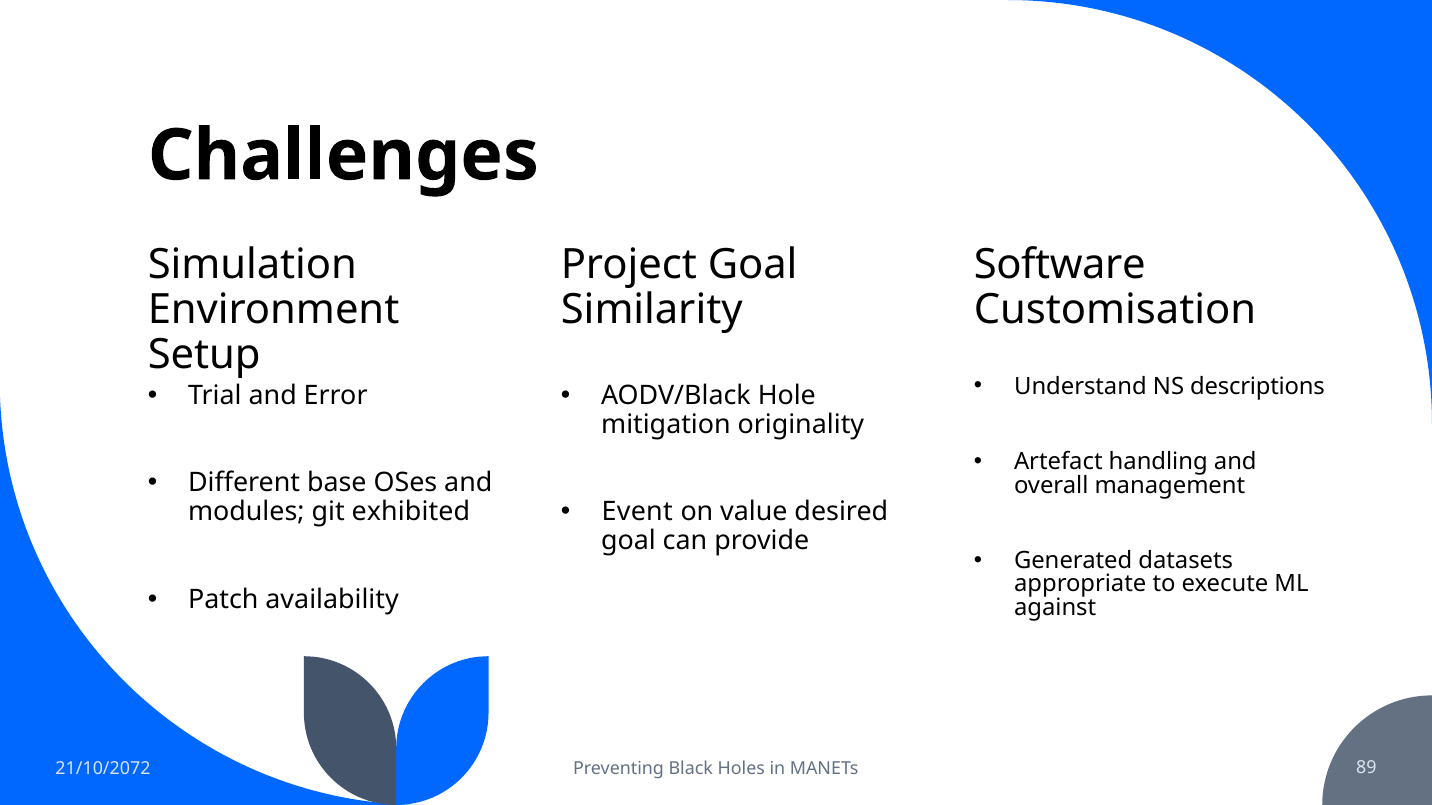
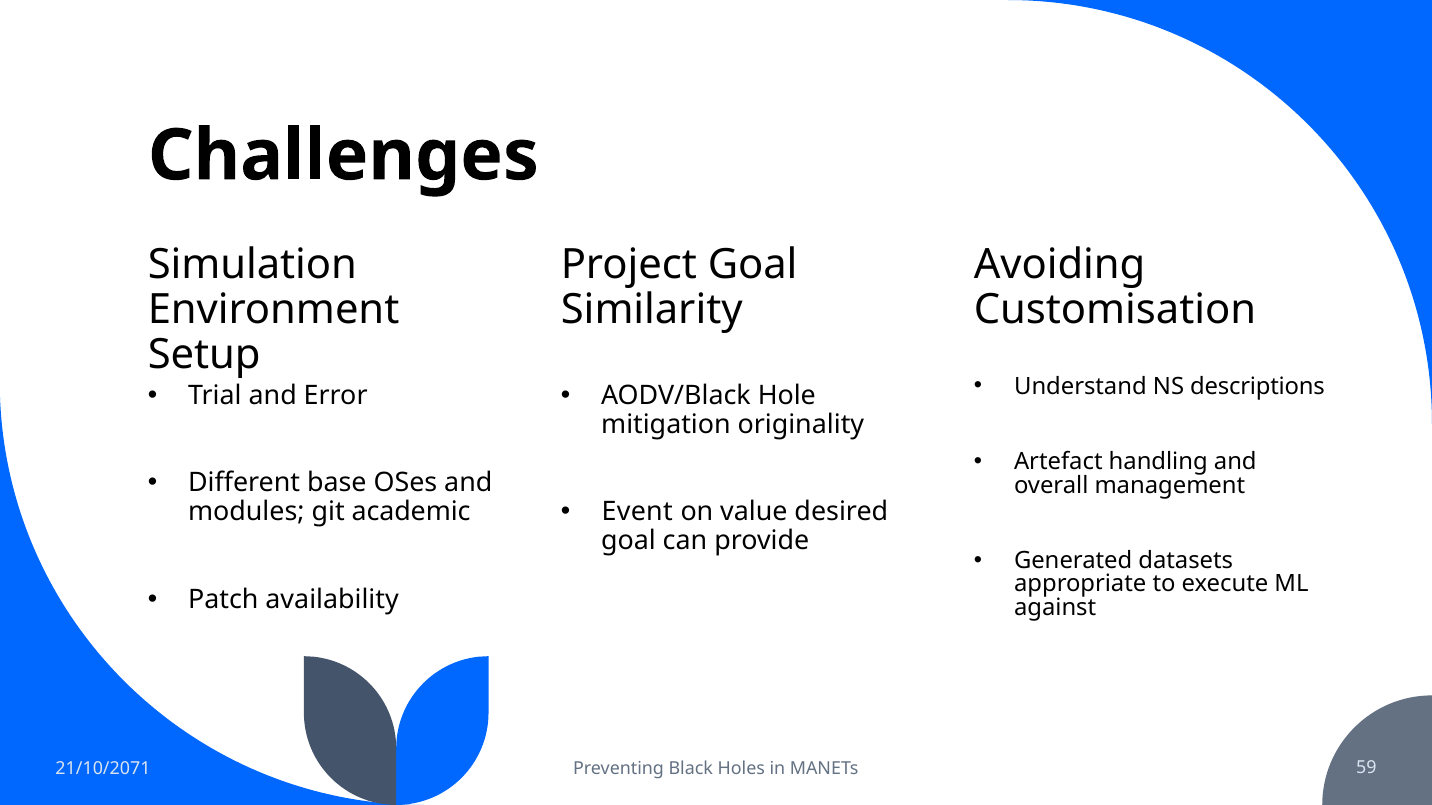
Software: Software -> Avoiding
exhibited: exhibited -> academic
21/10/2072: 21/10/2072 -> 21/10/2071
89: 89 -> 59
